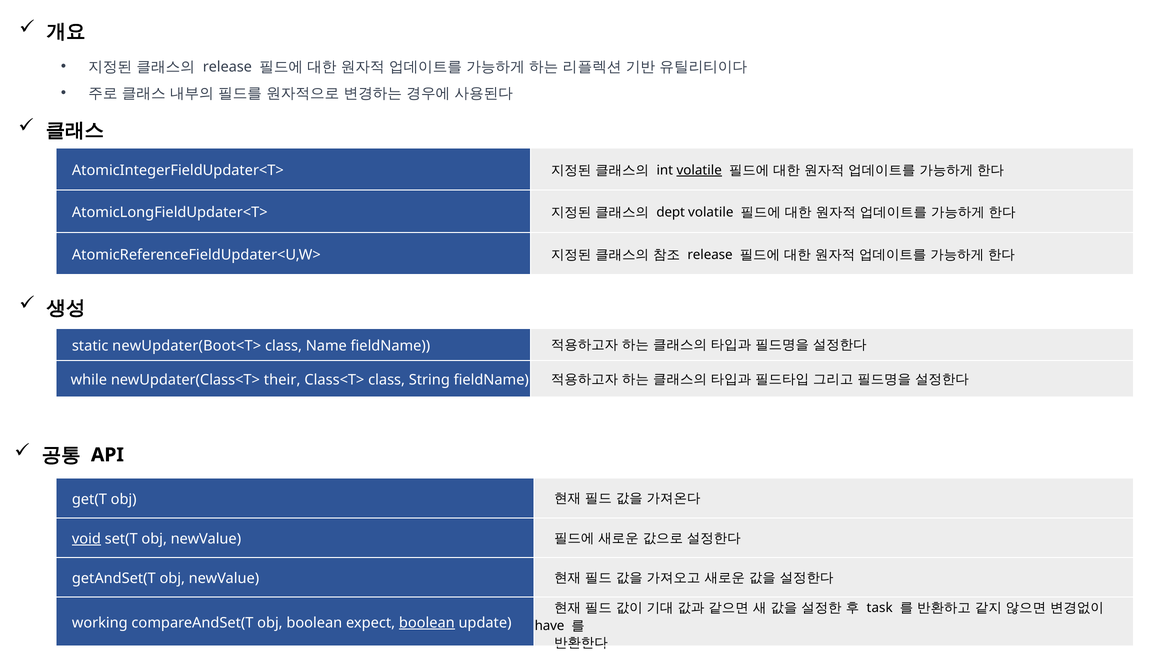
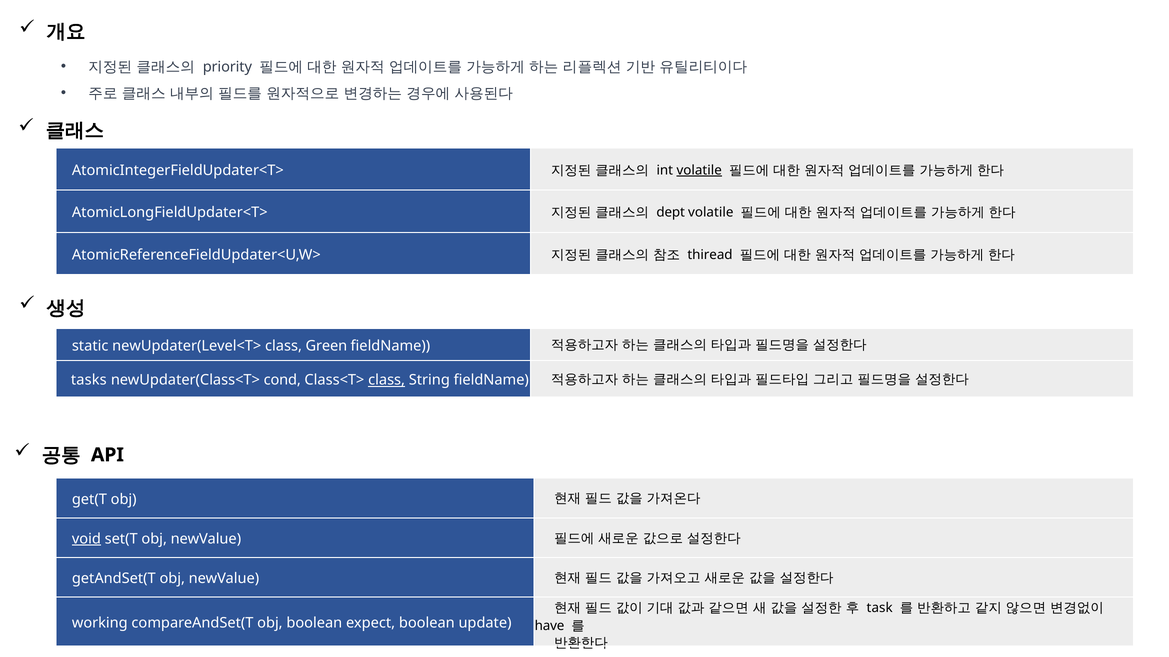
release at (227, 67): release -> priority
release at (710, 255): release -> thiread
newUpdater(Boot<T>: newUpdater(Boot<T> -> newUpdater(Level<T>
Name: Name -> Green
while: while -> tasks
their: their -> cond
class at (387, 380) underline: none -> present
boolean at (427, 623) underline: present -> none
